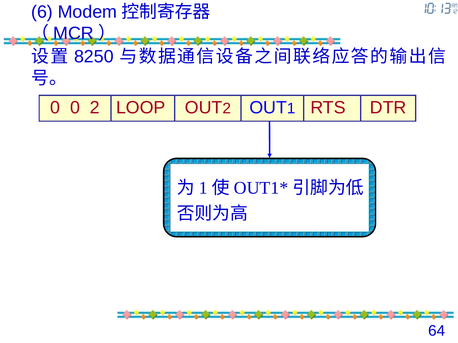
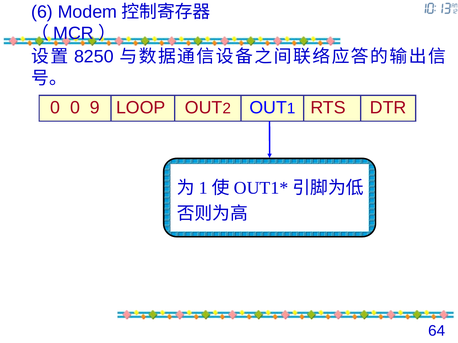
0 2: 2 -> 9
